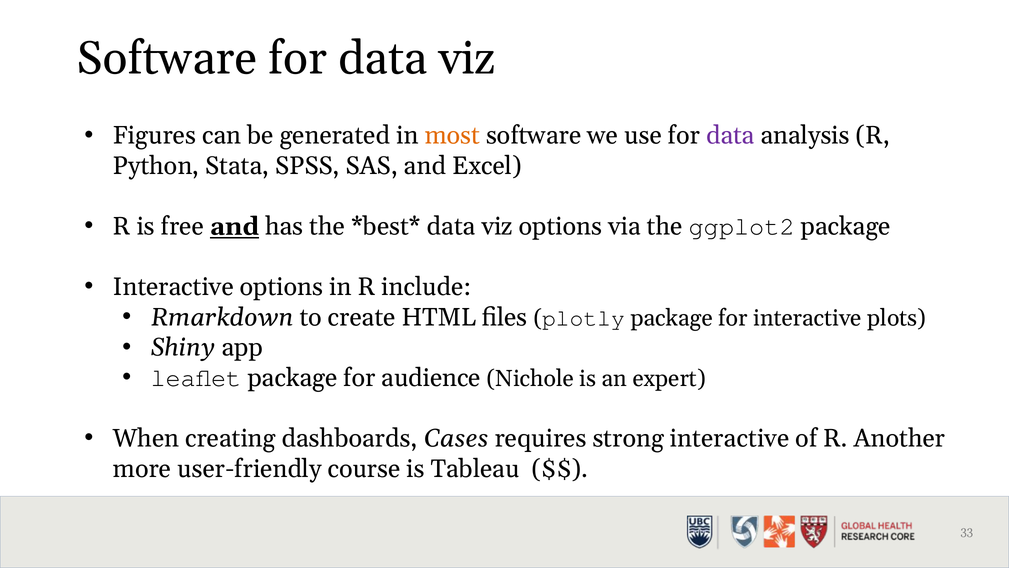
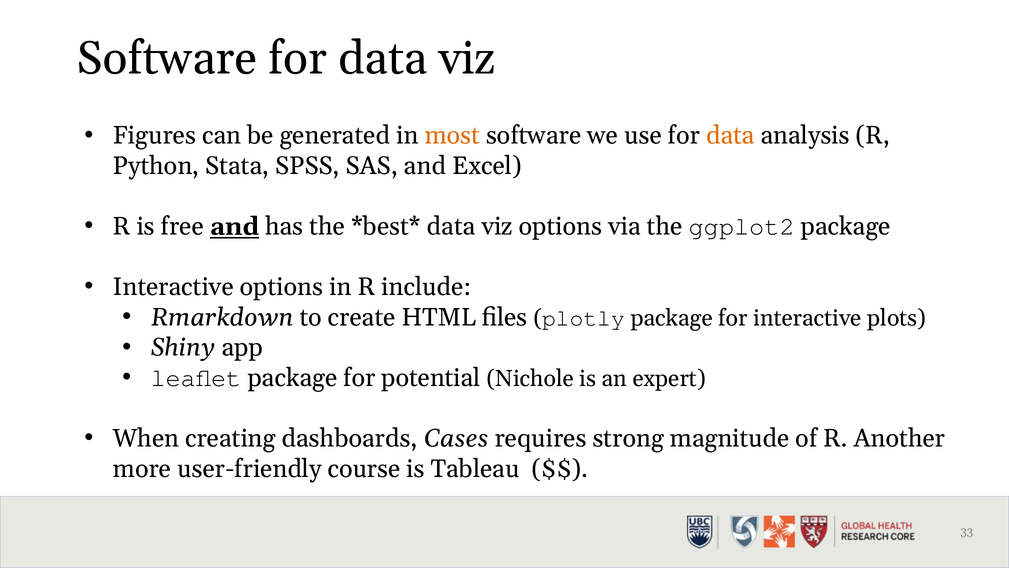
data at (730, 135) colour: purple -> orange
audience: audience -> potential
strong interactive: interactive -> magnitude
